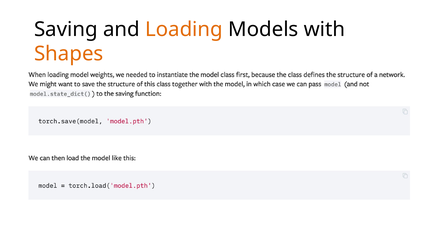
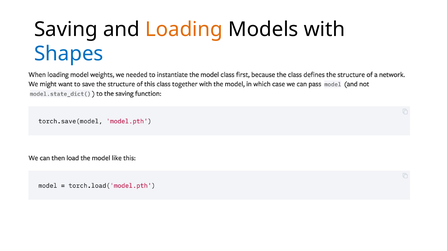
Shapes colour: orange -> blue
